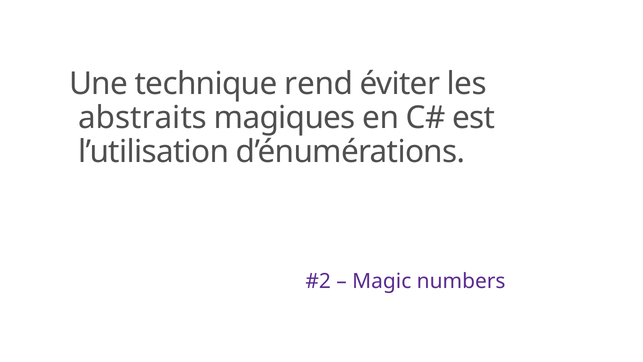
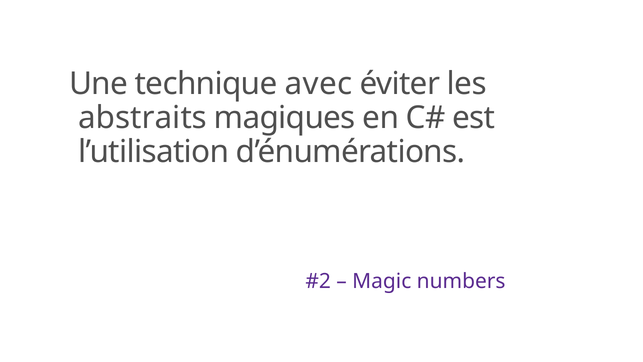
rend: rend -> avec
